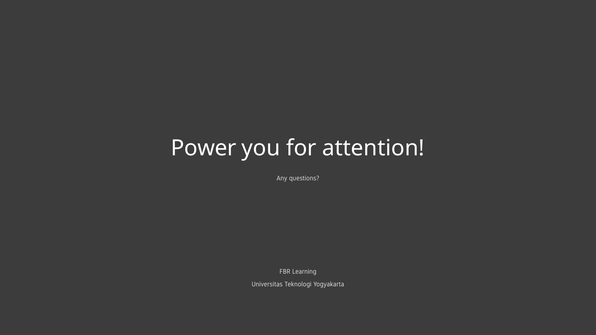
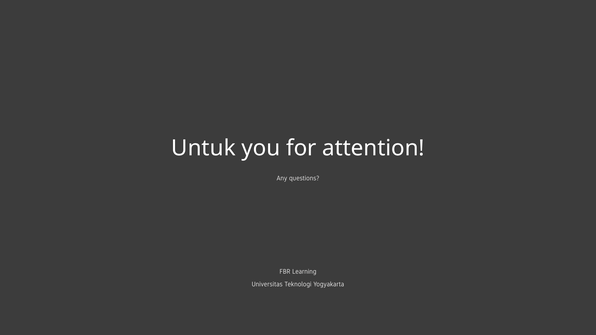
Power: Power -> Untuk
